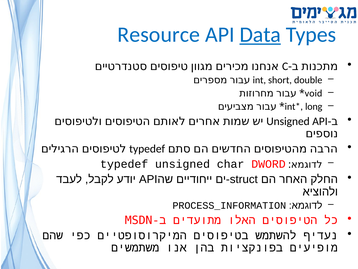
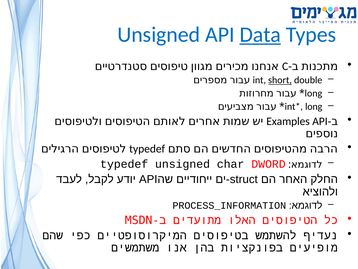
Resource at (159, 35): Resource -> Unsigned
short underline: none -> present
void at (313, 93): void -> long
Unsigned at (288, 121): Unsigned -> Examples
